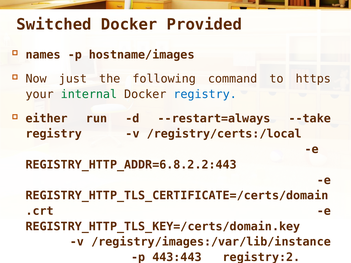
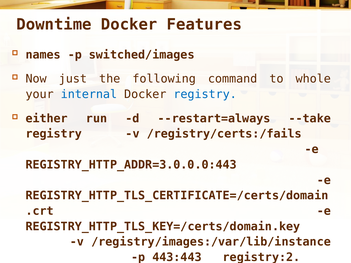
Switched: Switched -> Downtime
Provided: Provided -> Features
hostname/images: hostname/images -> switched/images
https: https -> whole
internal colour: green -> blue
/registry/certs:/local: /registry/certs:/local -> /registry/certs:/fails
REGISTRY_HTTP_ADDR=6.8.2.2:443: REGISTRY_HTTP_ADDR=6.8.2.2:443 -> REGISTRY_HTTP_ADDR=3.0.0.0:443
